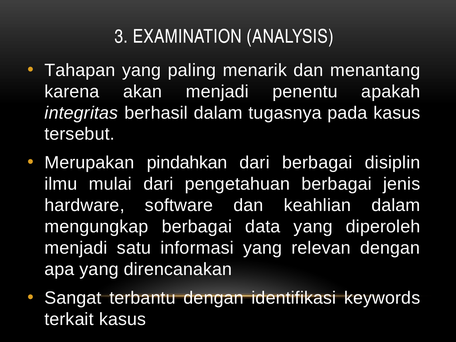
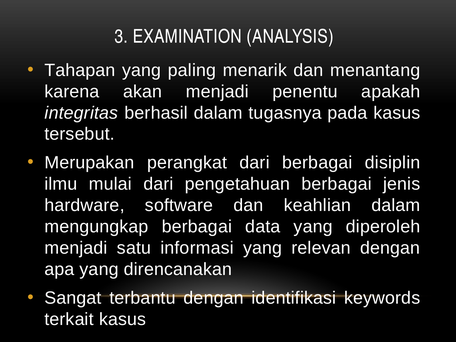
pindahkan: pindahkan -> perangkat
